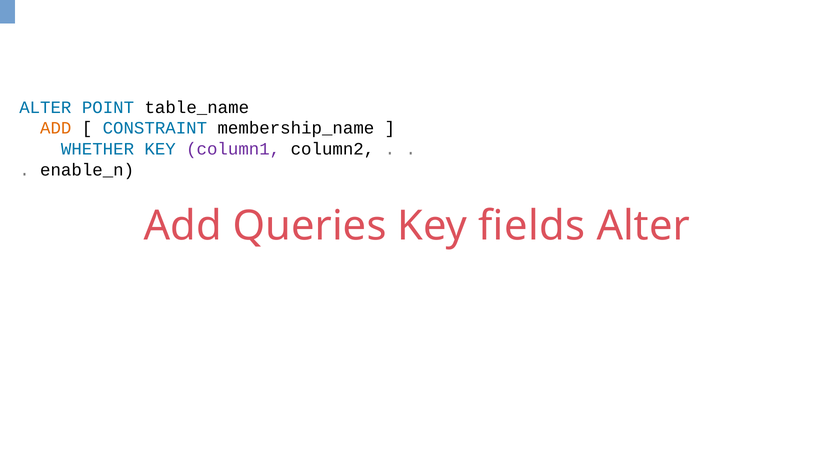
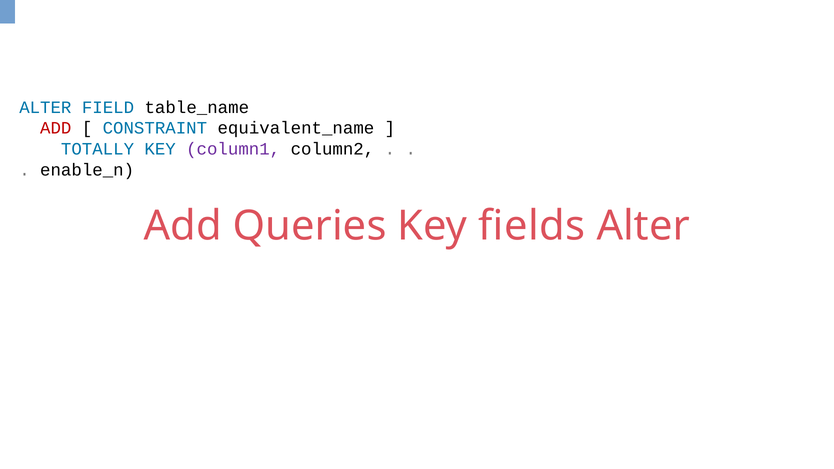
POINT: POINT -> FIELD
ADD at (56, 128) colour: orange -> red
membership_name: membership_name -> equivalent_name
WHETHER: WHETHER -> TOTALLY
